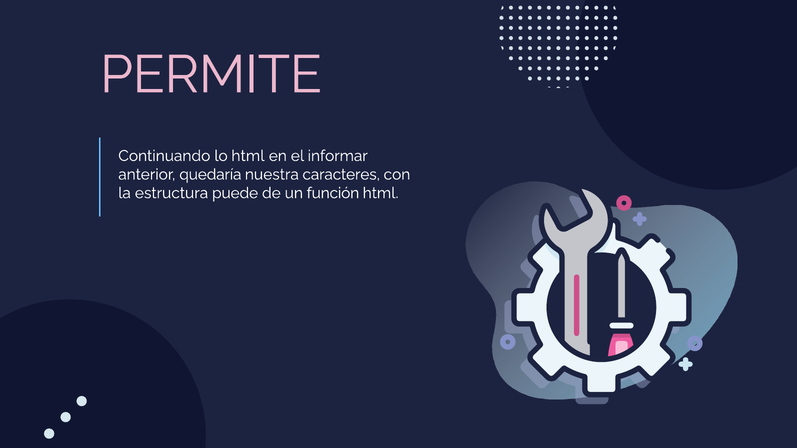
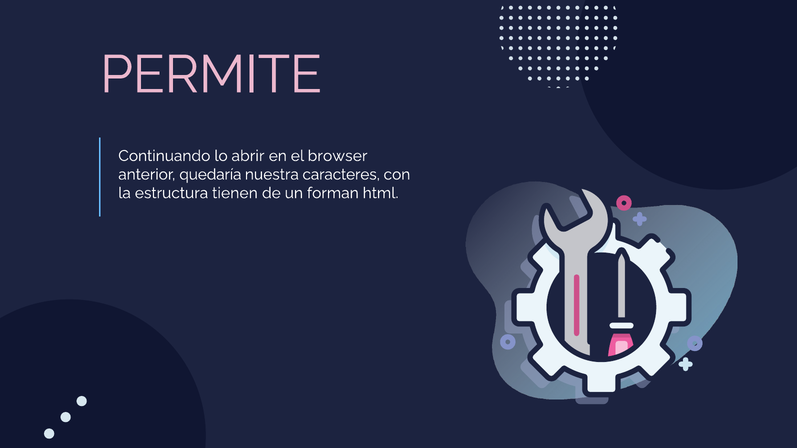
lo html: html -> abrir
informar: informar -> browser
puede: puede -> tienen
función: función -> forman
